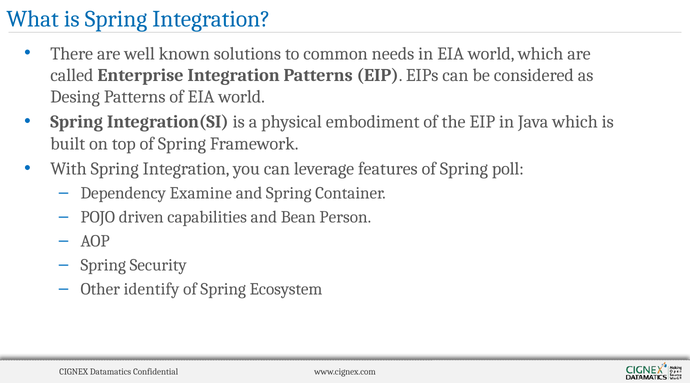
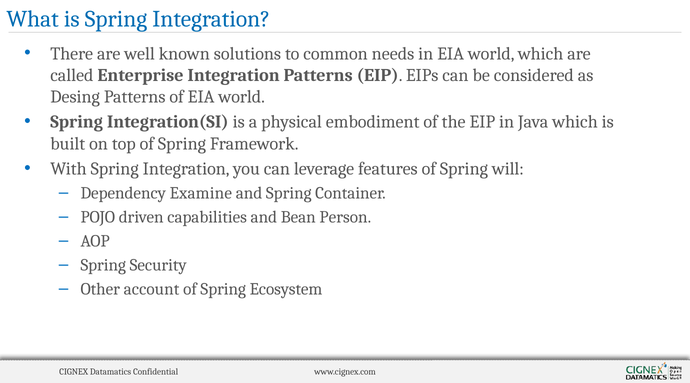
poll: poll -> will
identify: identify -> account
